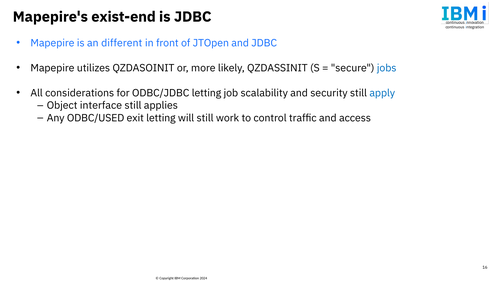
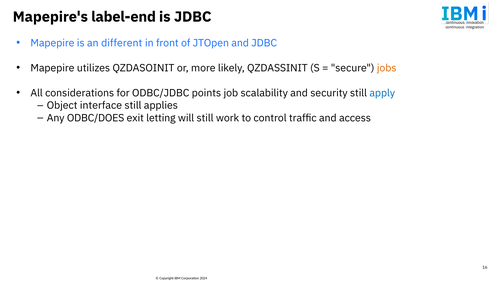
exist-end: exist-end -> label-end
jobs colour: blue -> orange
ODBC/JDBC letting: letting -> points
ODBC/USED: ODBC/USED -> ODBC/DOES
